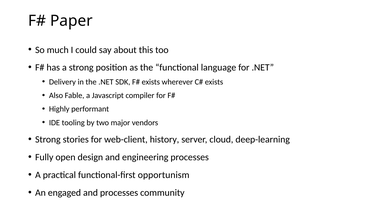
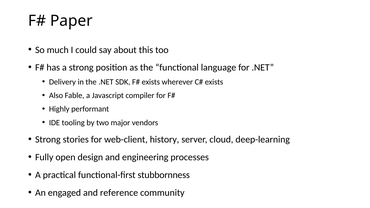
opportunism: opportunism -> stubbornness
and processes: processes -> reference
